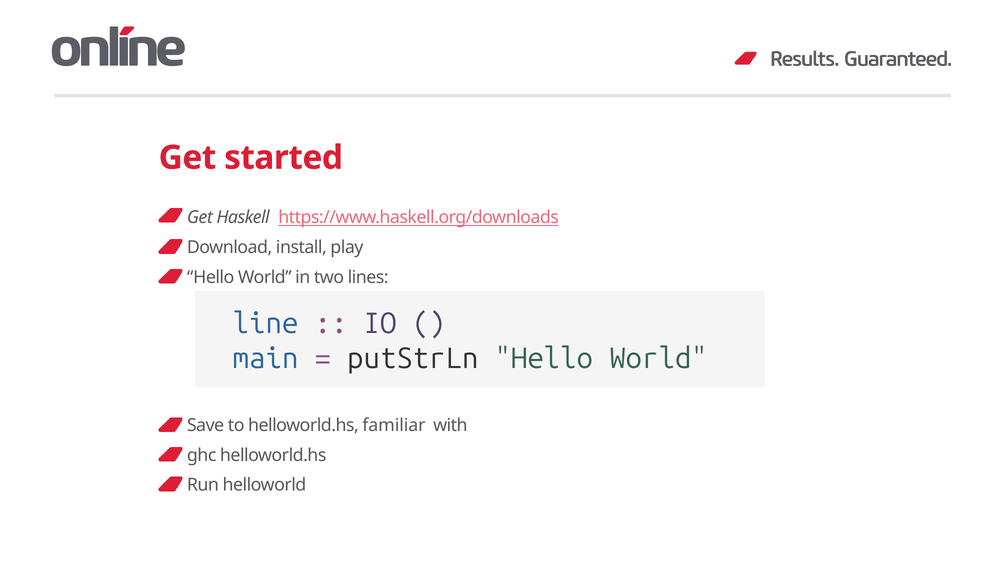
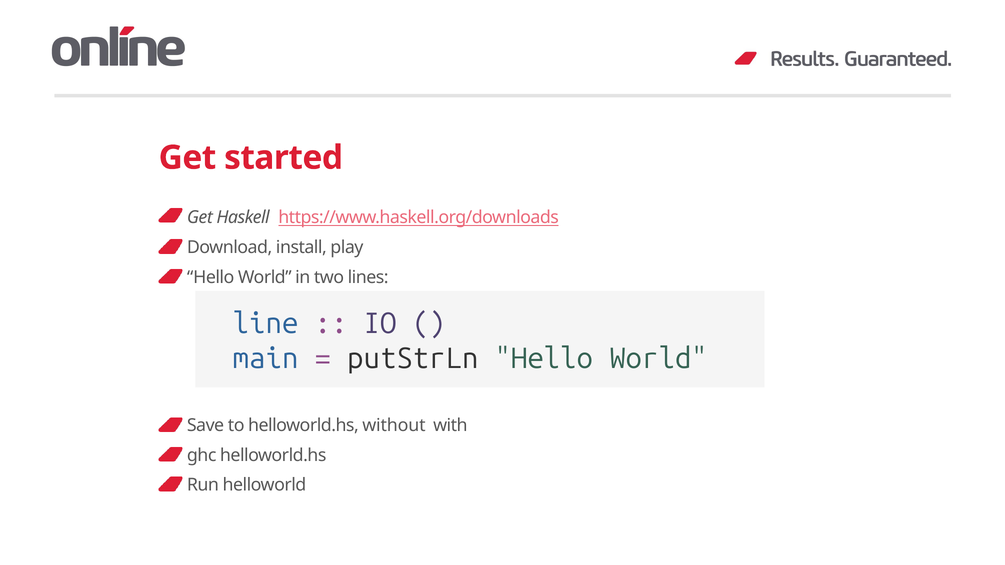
familiar: familiar -> without
